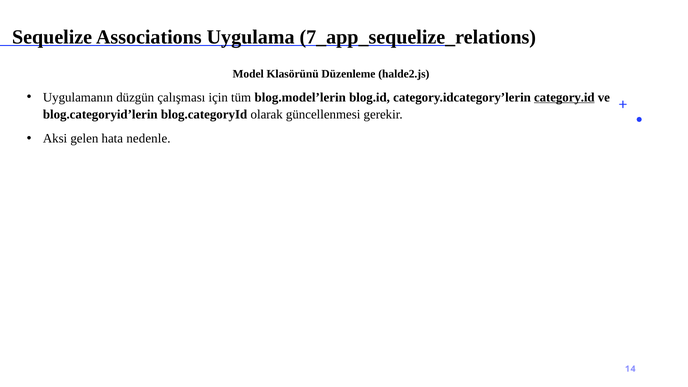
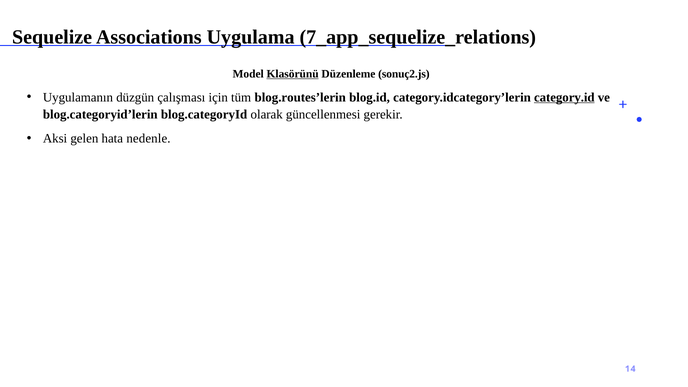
Klasörünü underline: none -> present
halde2.js: halde2.js -> sonuç2.js
blog.model’lerin: blog.model’lerin -> blog.routes’lerin
